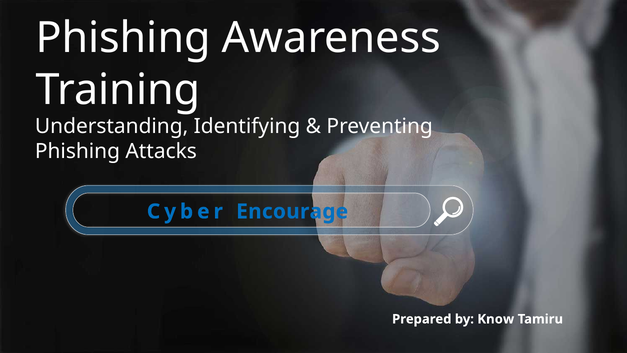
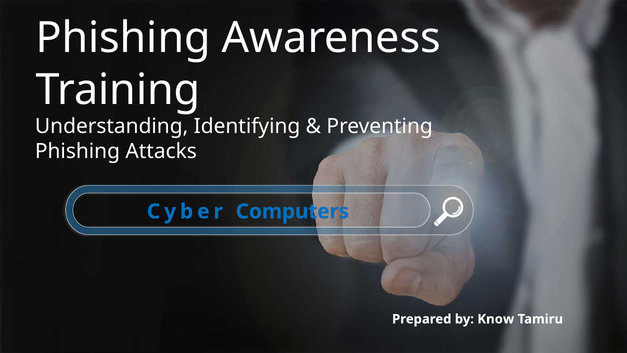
Encourage: Encourage -> Computers
